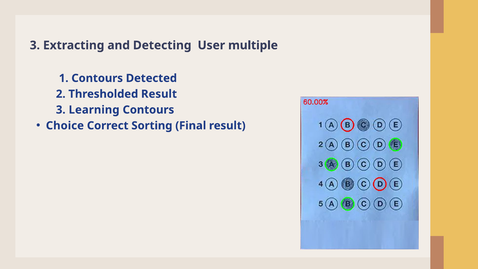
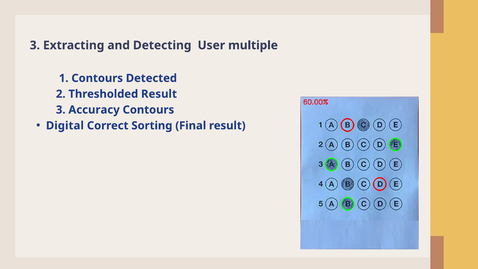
Learning: Learning -> Accuracy
Choice: Choice -> Digital
